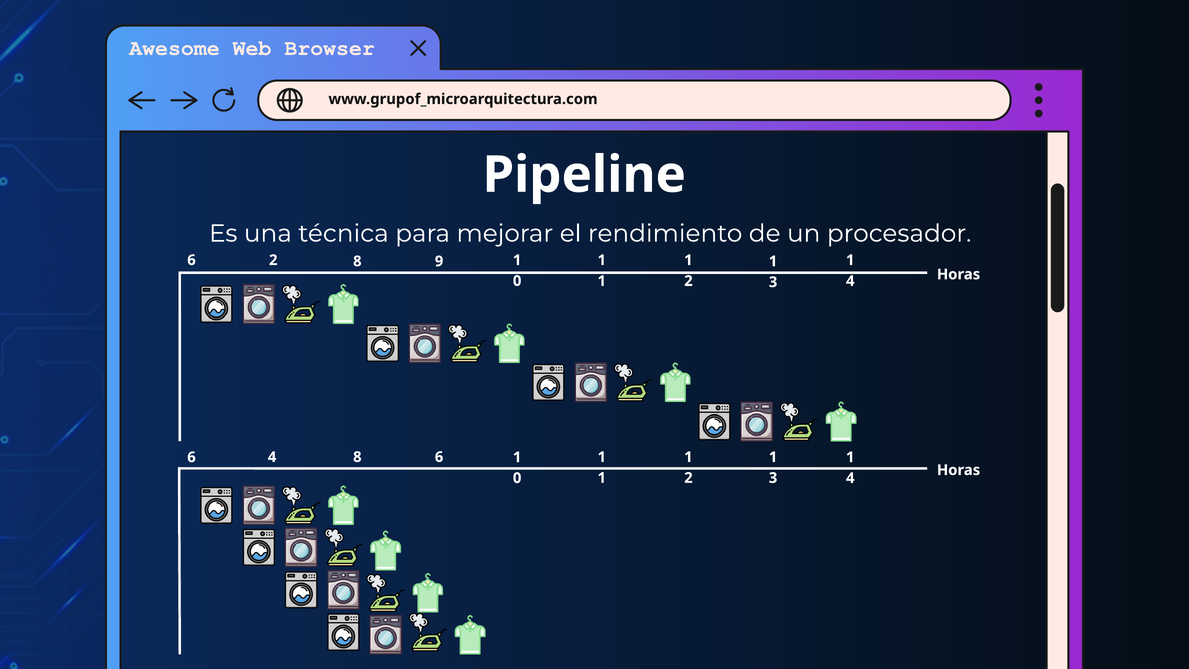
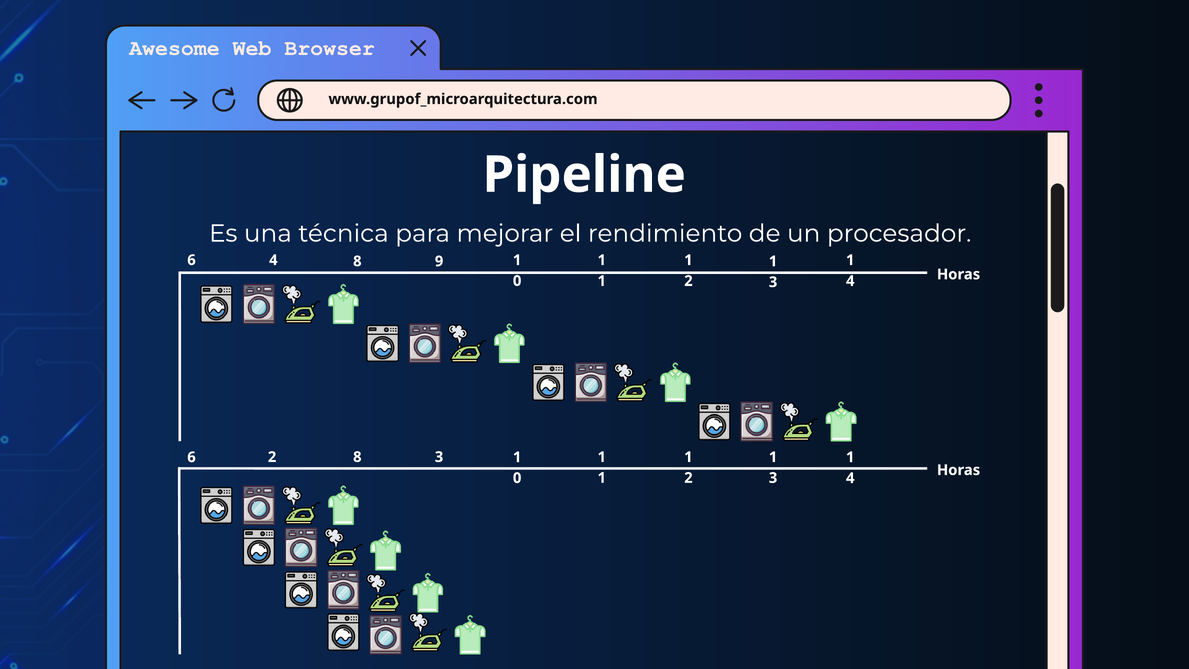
6 2: 2 -> 4
6 4: 4 -> 2
8 6: 6 -> 3
